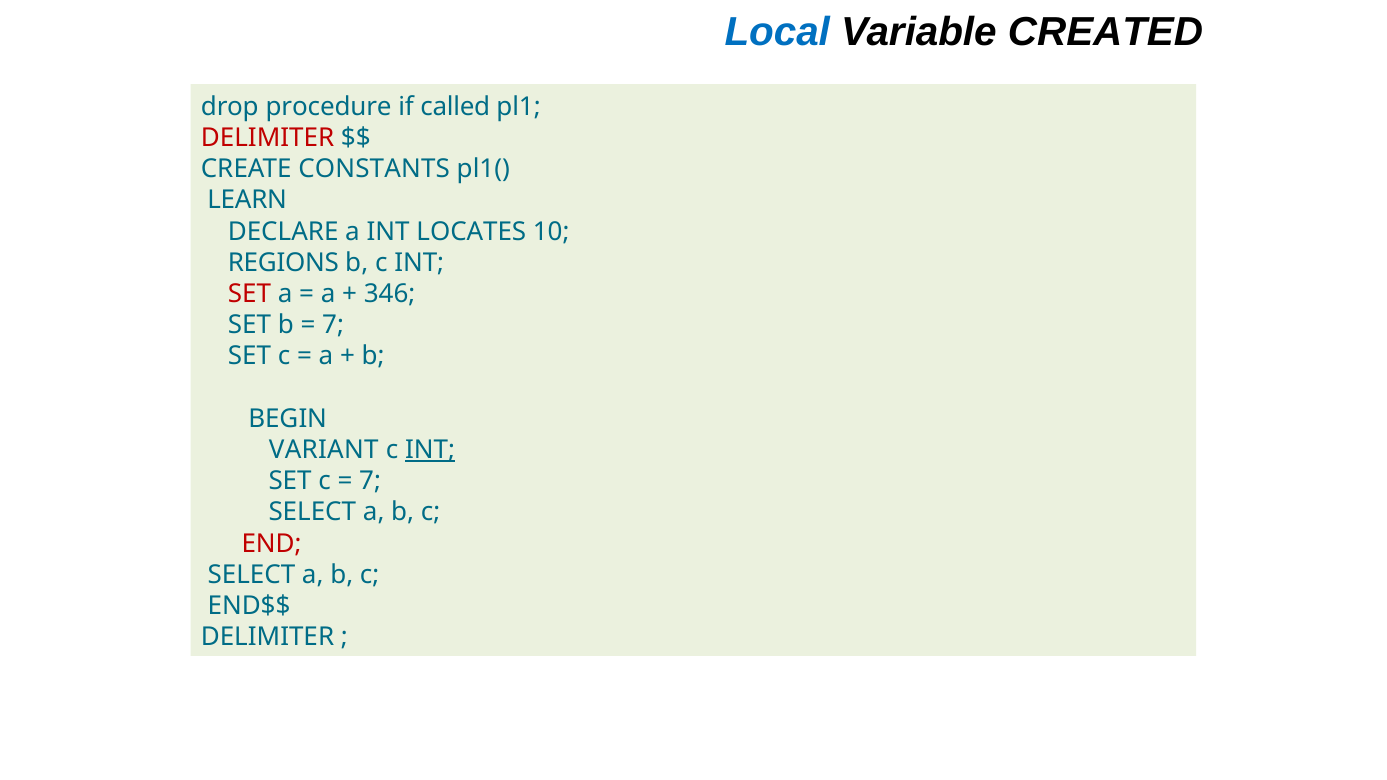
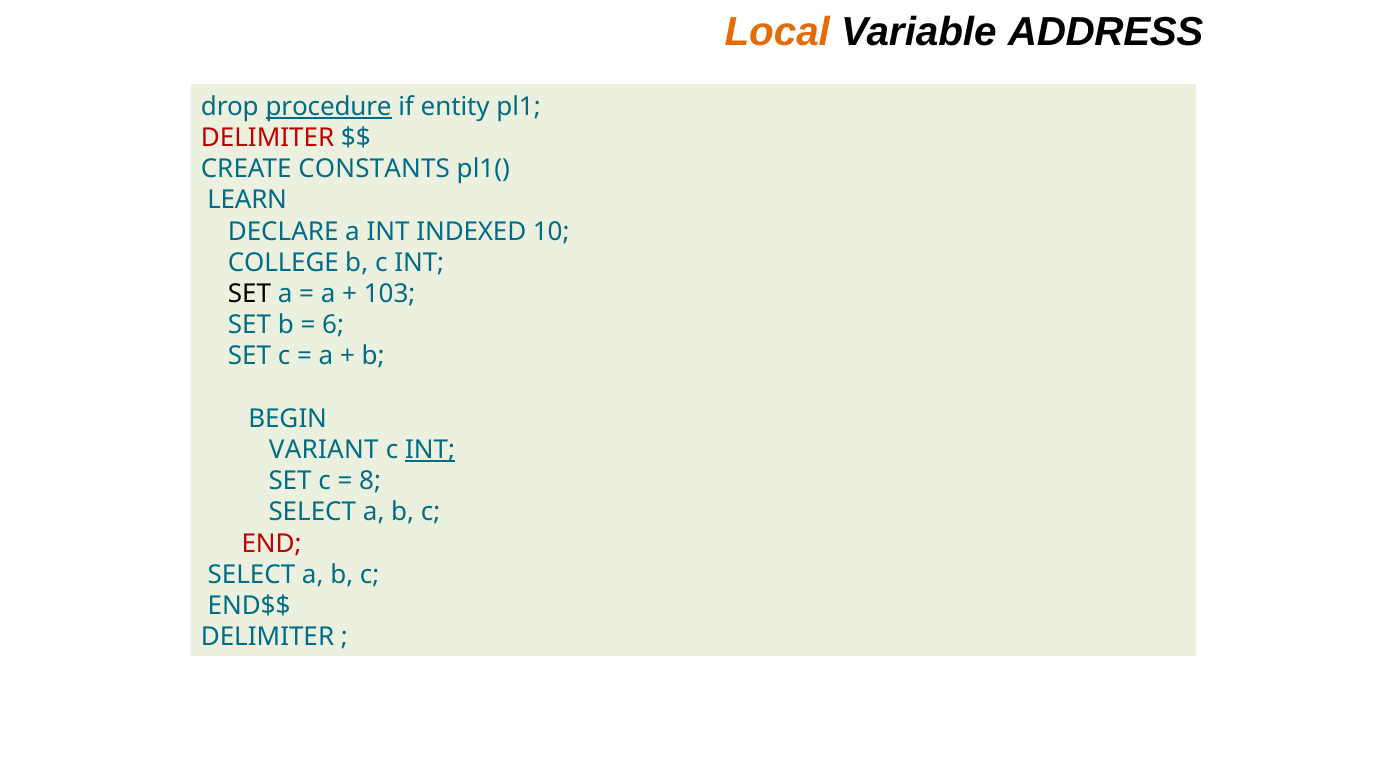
Local colour: blue -> orange
CREATED: CREATED -> ADDRESS
procedure underline: none -> present
called: called -> entity
LOCATES: LOCATES -> INDEXED
REGIONS: REGIONS -> COLLEGE
SET at (250, 294) colour: red -> black
346: 346 -> 103
7 at (333, 325): 7 -> 6
7 at (370, 481): 7 -> 8
